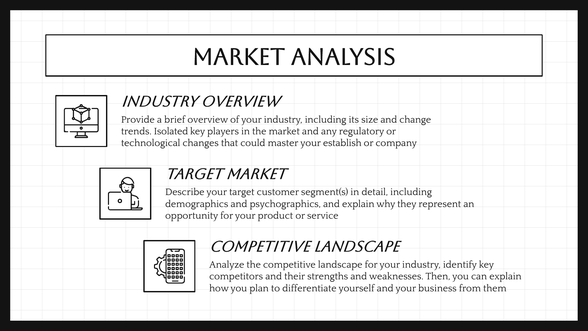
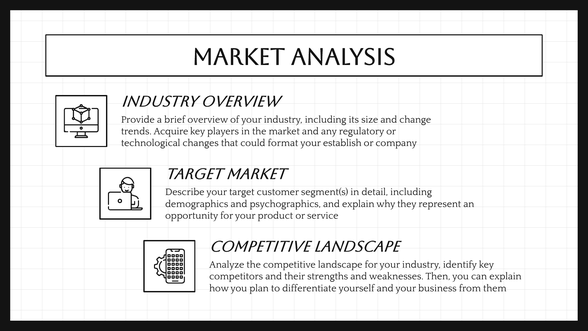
Isolated: Isolated -> Acquire
master: master -> format
